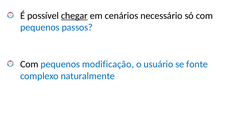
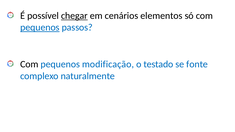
necessário: necessário -> elementos
pequenos at (40, 27) underline: none -> present
usuário: usuário -> testado
